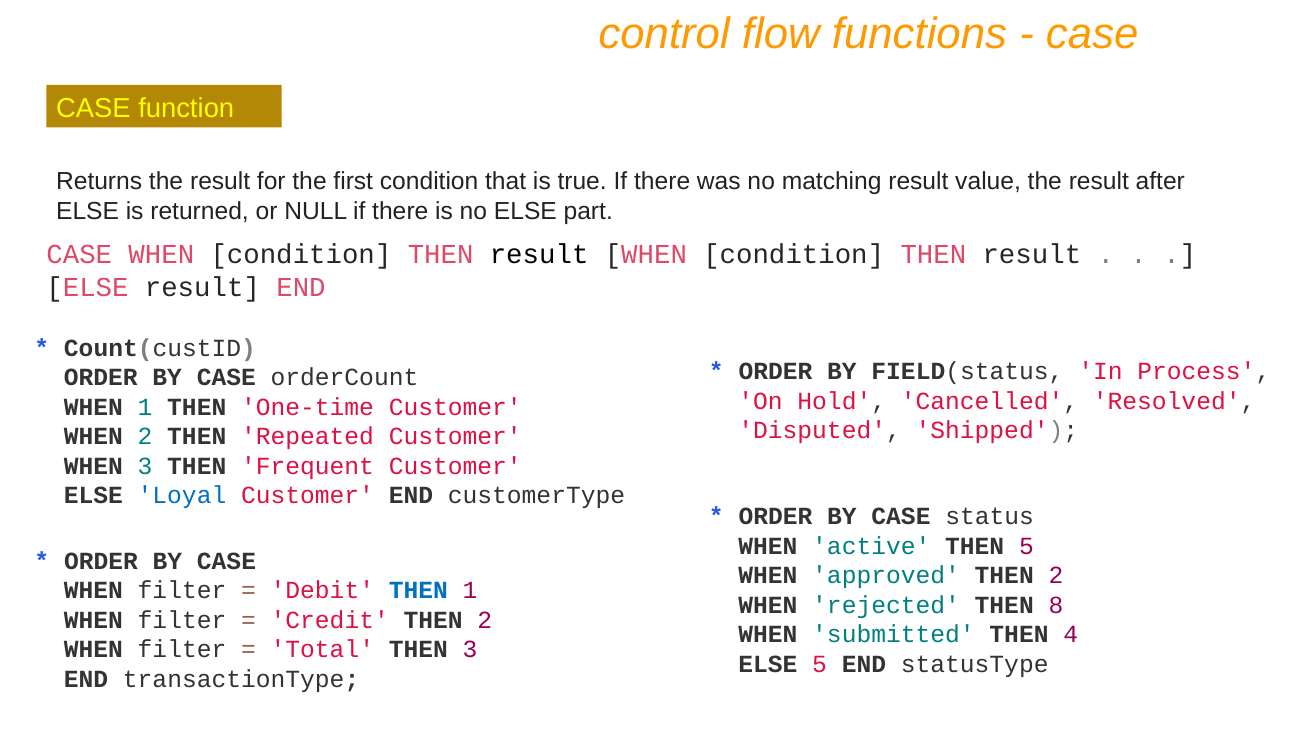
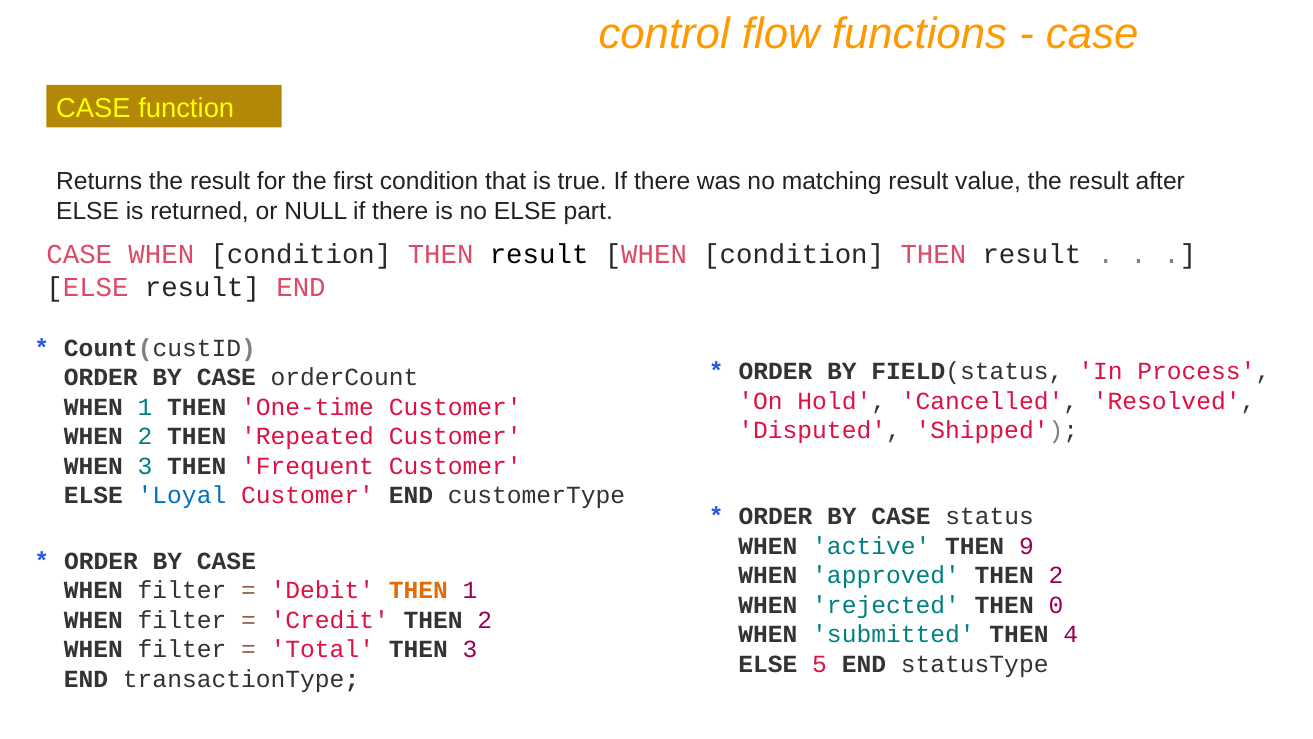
THEN 5: 5 -> 9
THEN at (418, 590) colour: blue -> orange
8: 8 -> 0
